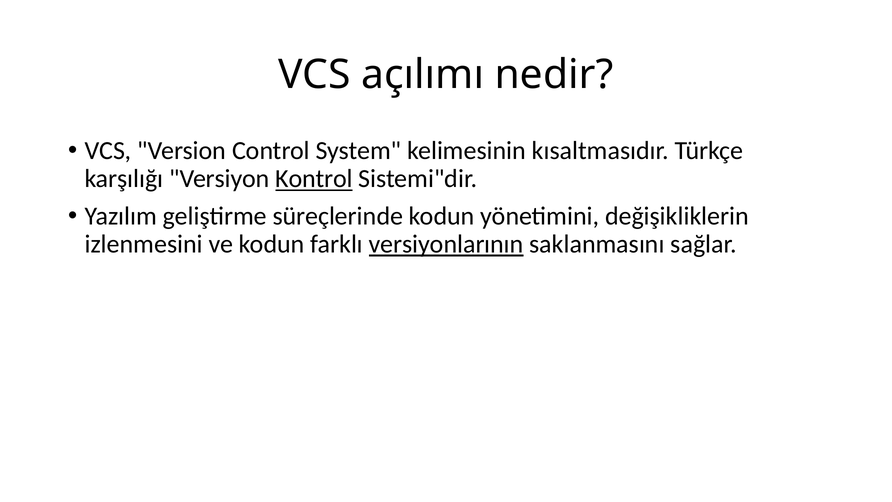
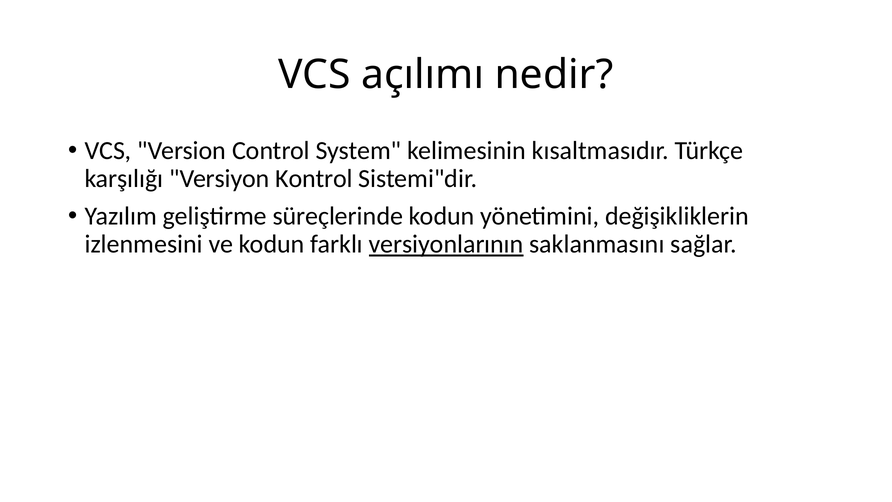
Kontrol underline: present -> none
